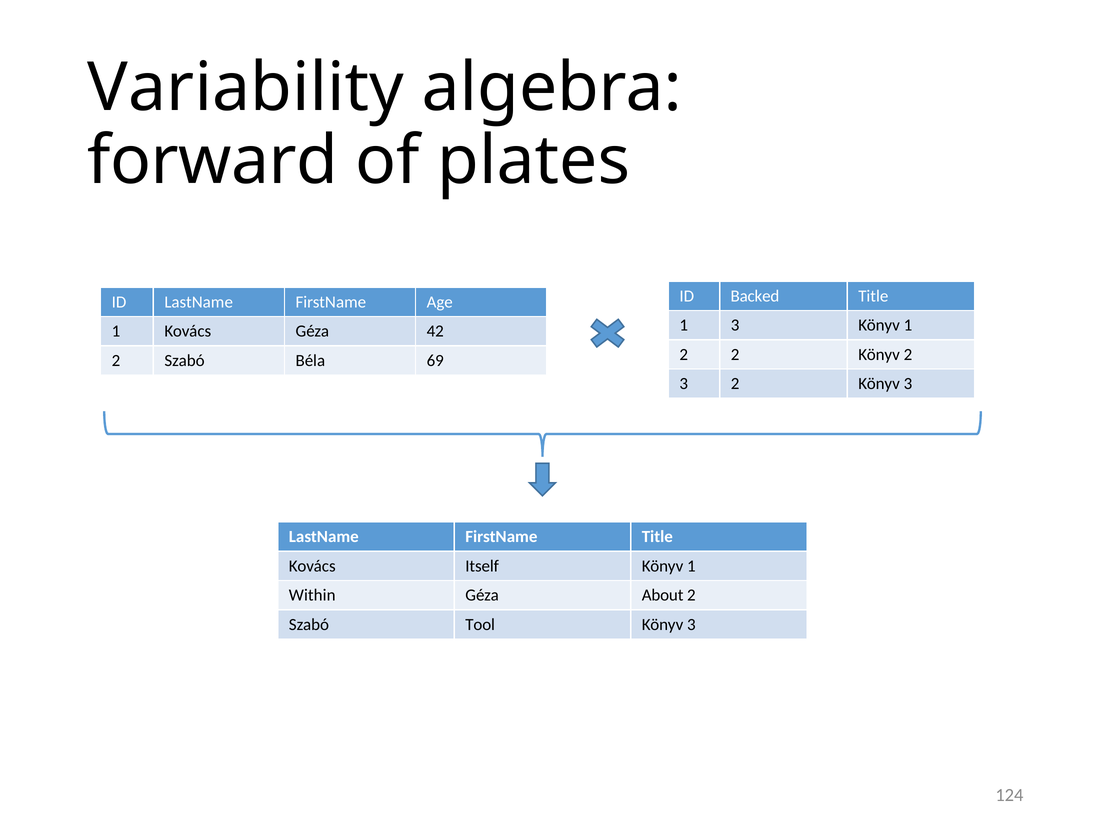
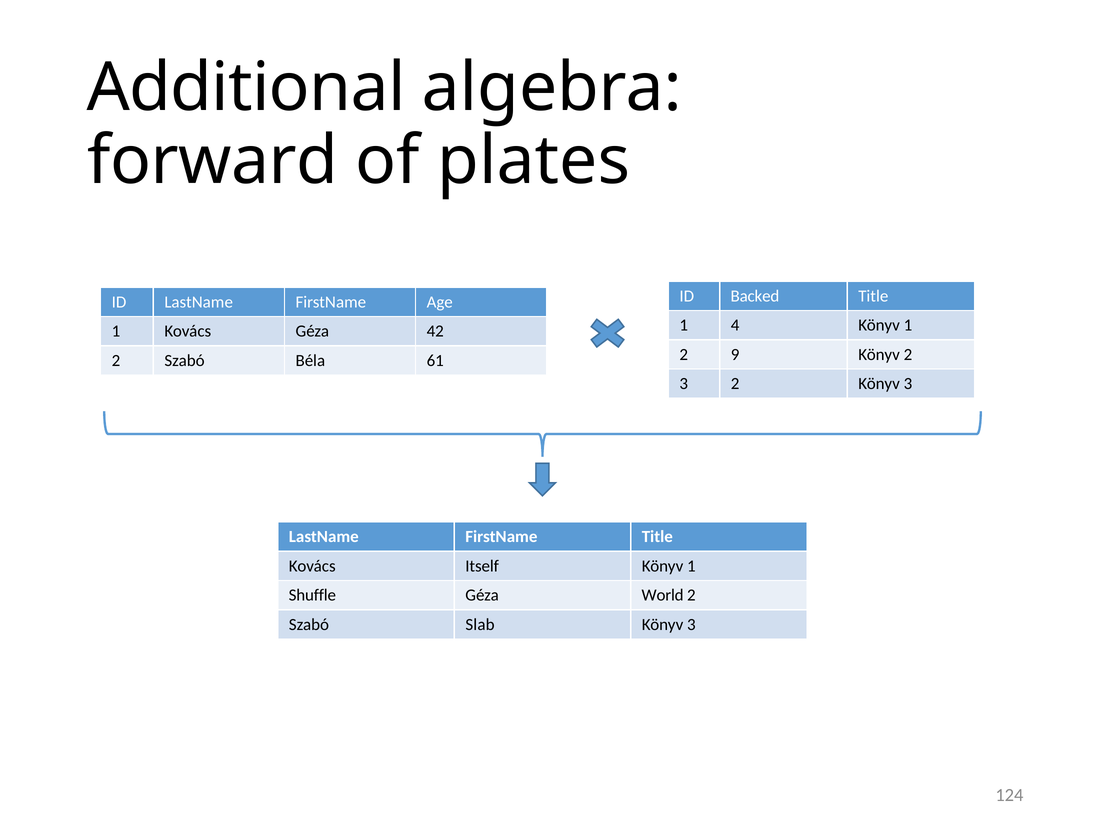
Variability: Variability -> Additional
1 3: 3 -> 4
2 2: 2 -> 9
69: 69 -> 61
Within: Within -> Shuffle
About: About -> World
Tool: Tool -> Slab
